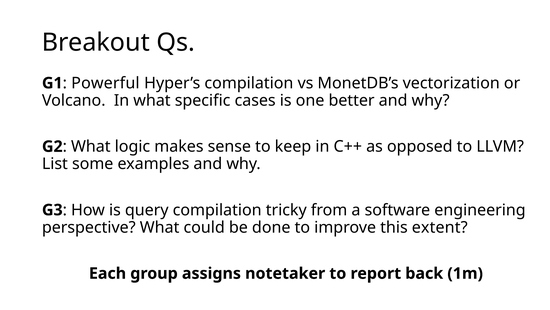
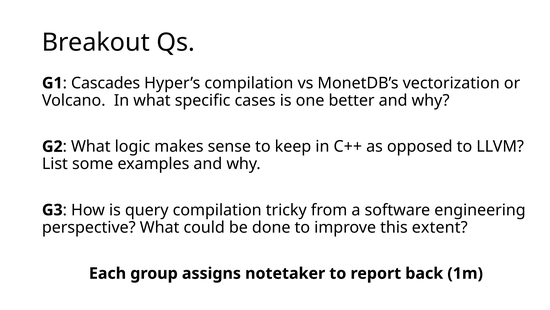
Powerful: Powerful -> Cascades
